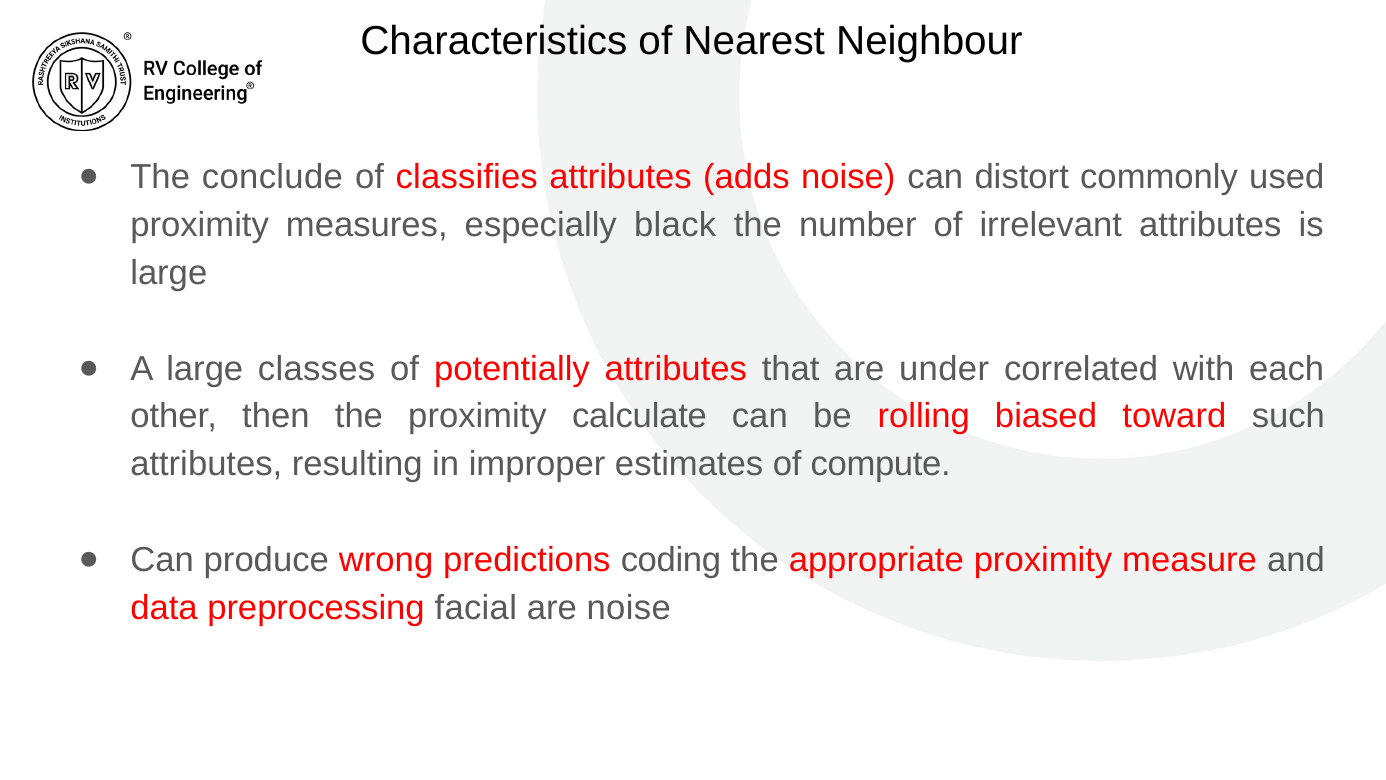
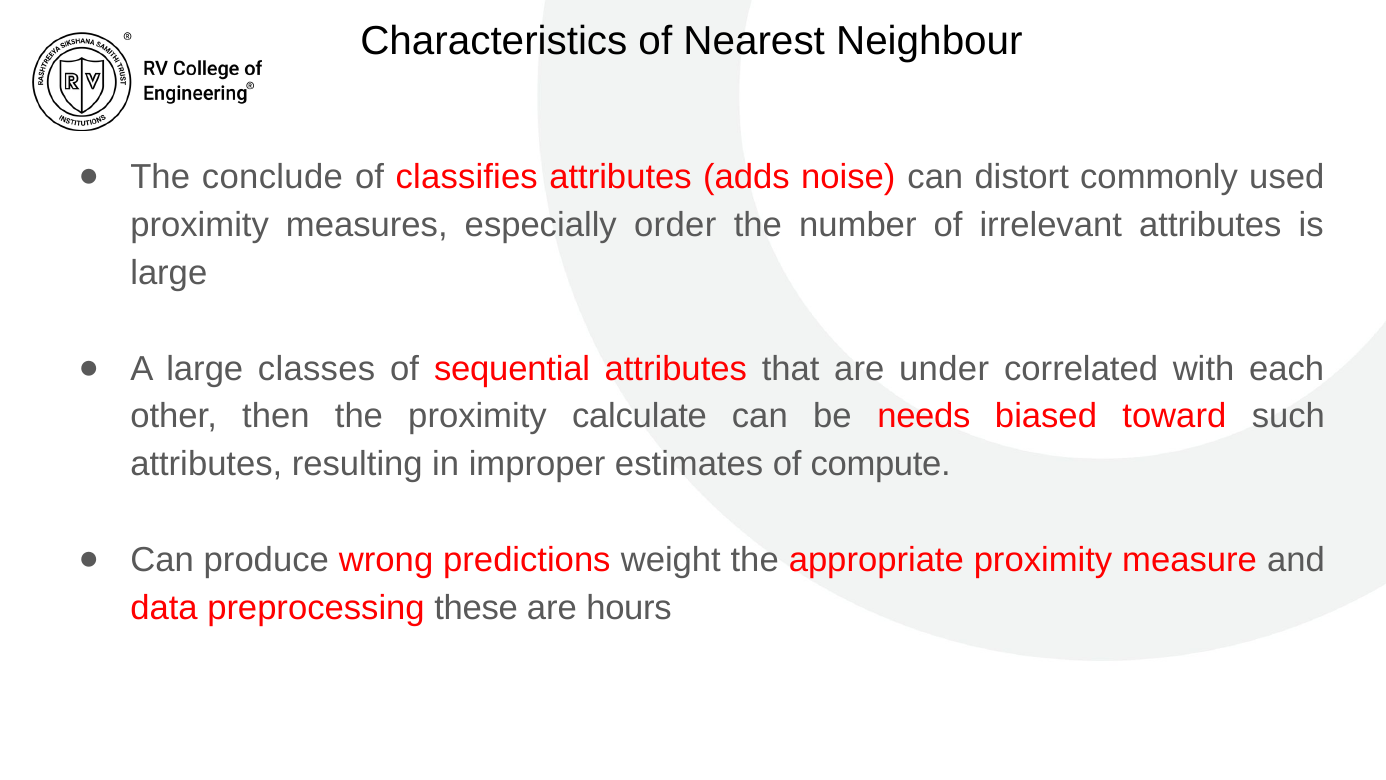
black: black -> order
potentially: potentially -> sequential
rolling: rolling -> needs
coding: coding -> weight
facial: facial -> these
are noise: noise -> hours
